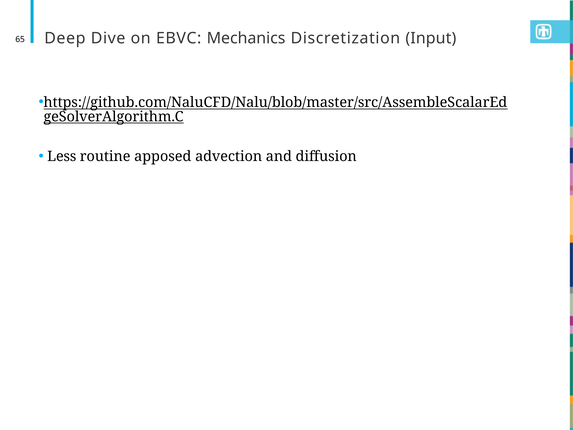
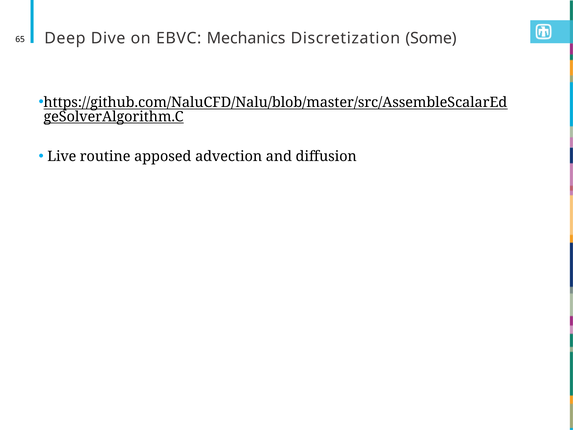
Input: Input -> Some
Less: Less -> Live
